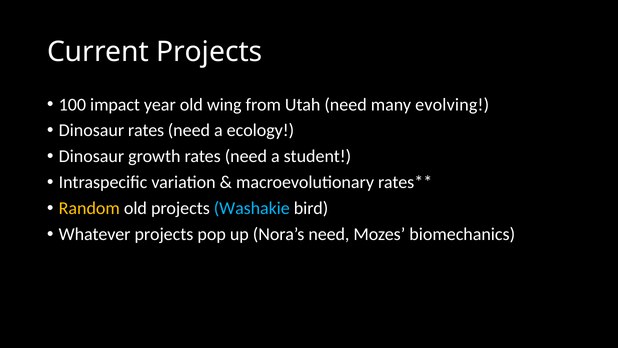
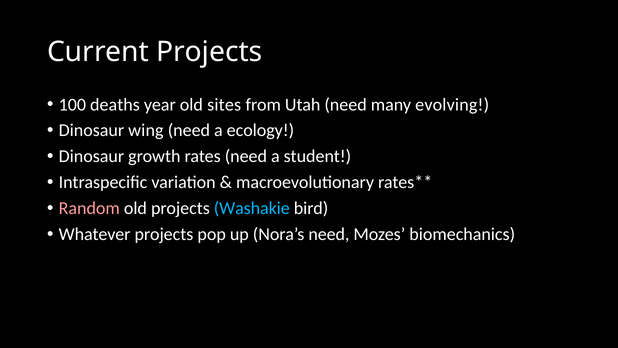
impact: impact -> deaths
wing: wing -> sites
Dinosaur rates: rates -> wing
Random colour: yellow -> pink
